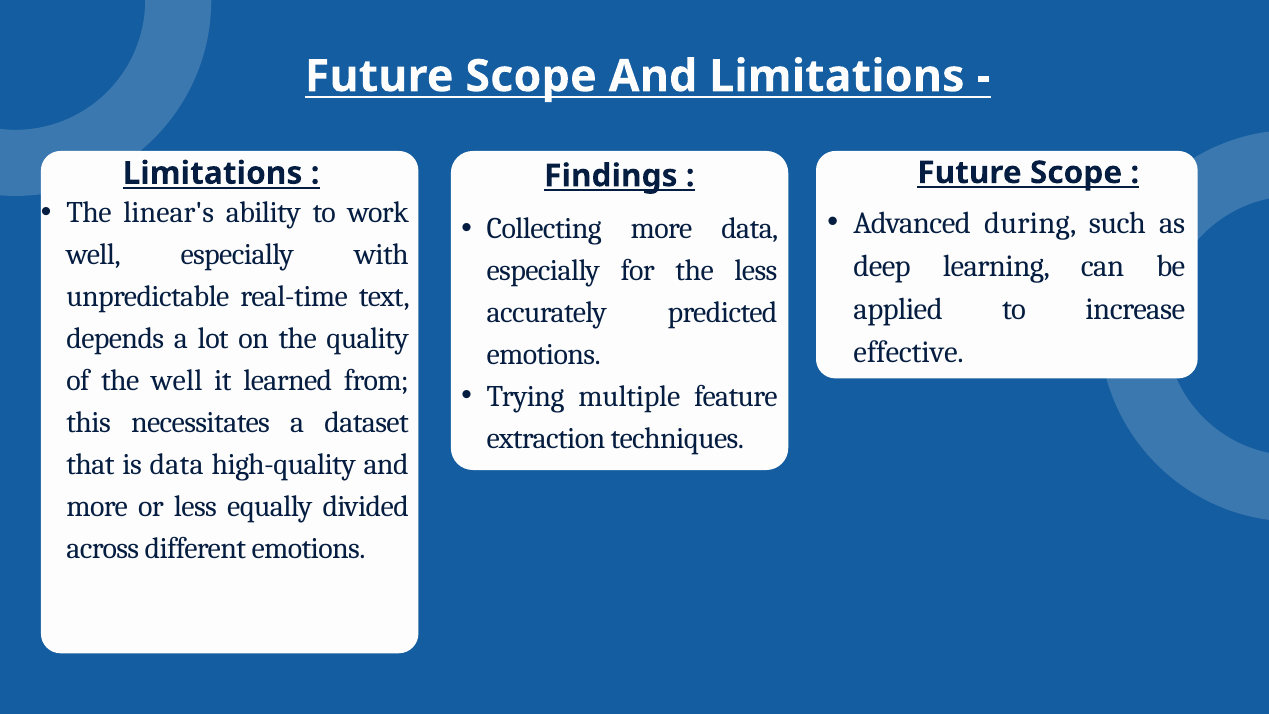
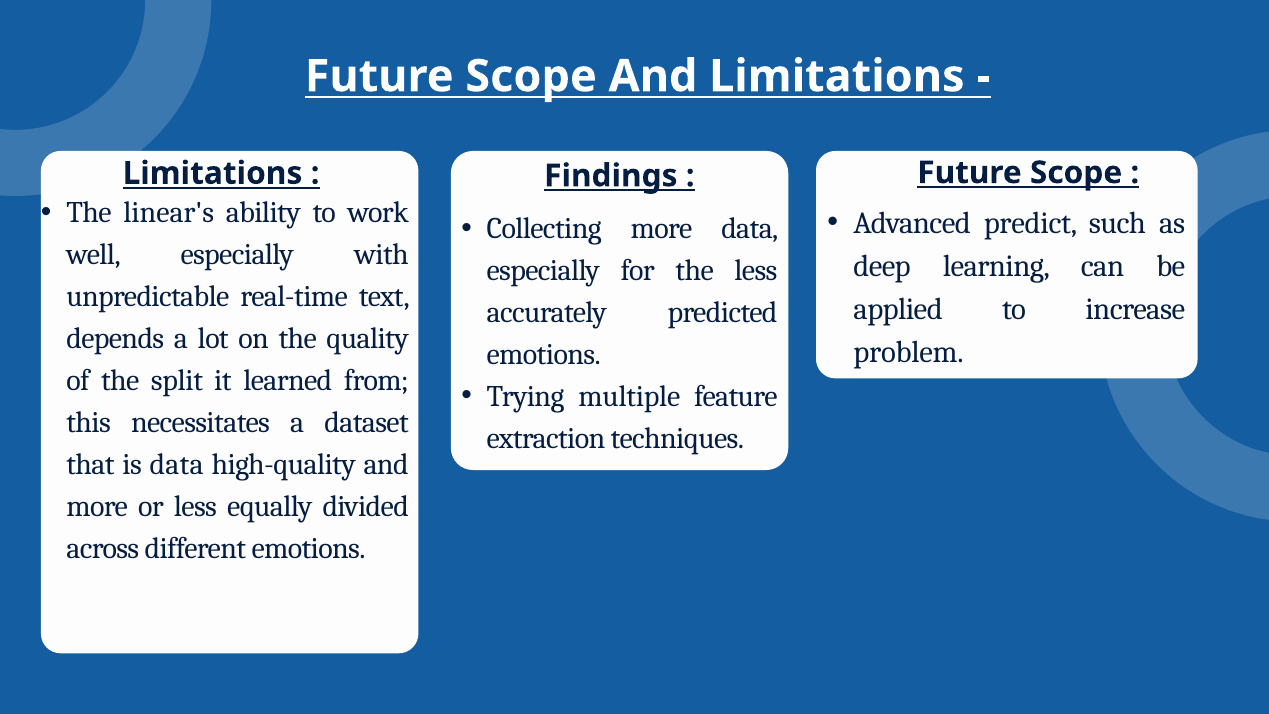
during: during -> predict
effective: effective -> problem
the well: well -> split
